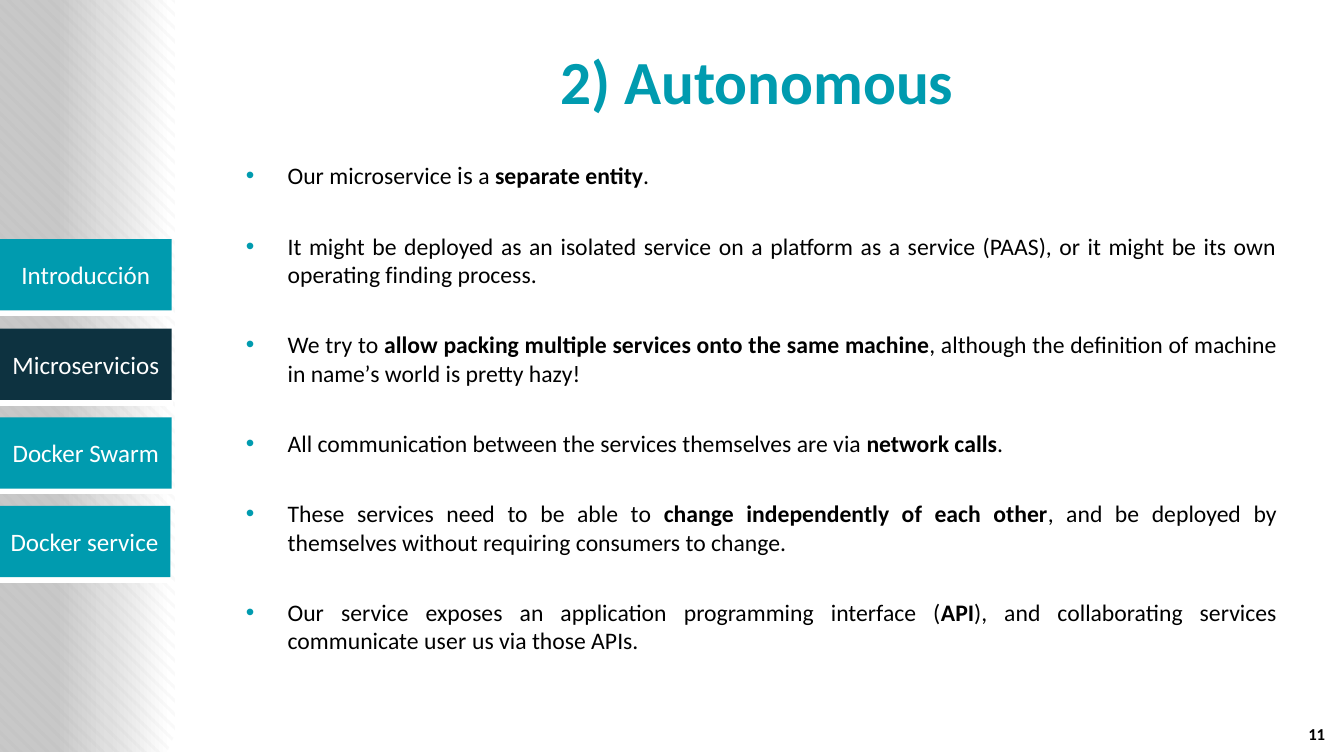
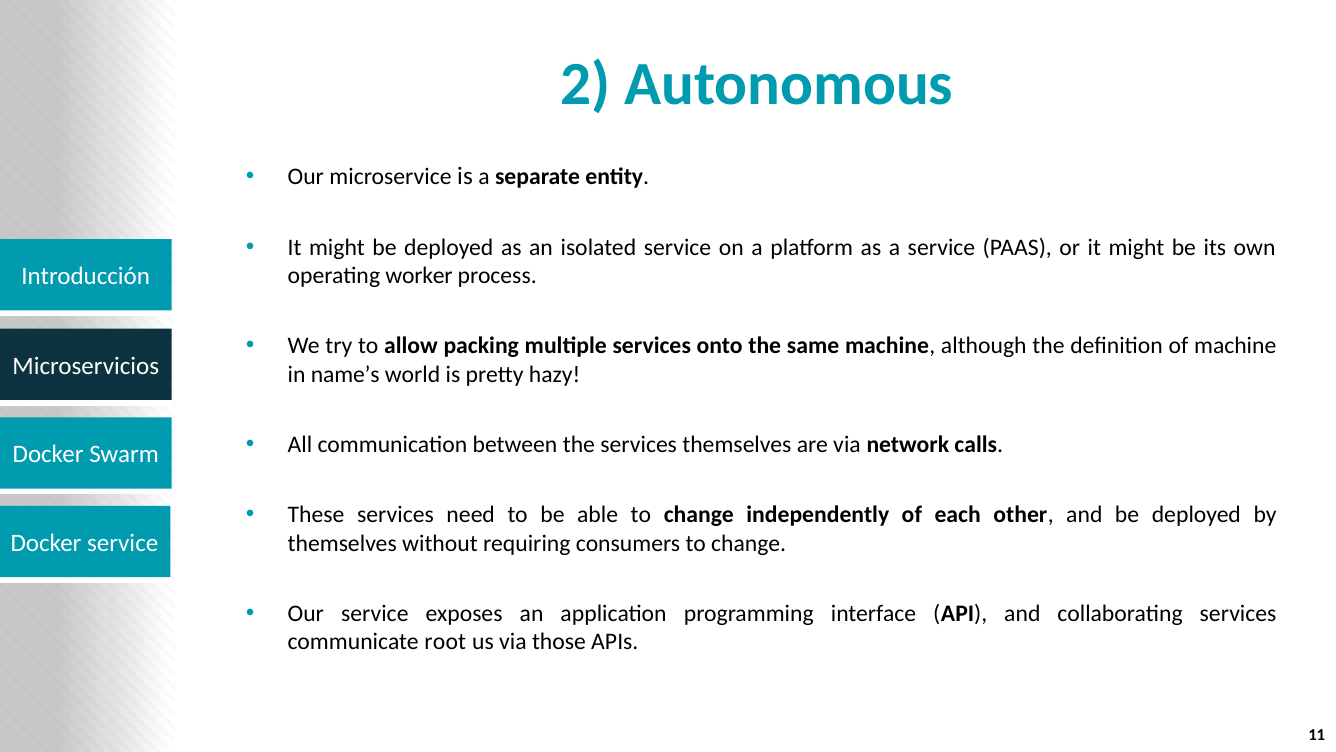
finding: finding -> worker
user: user -> root
